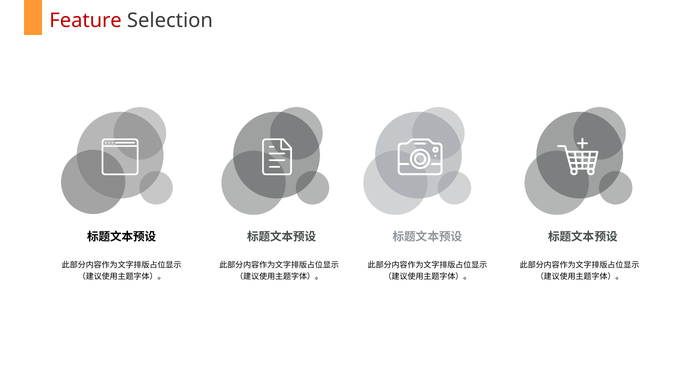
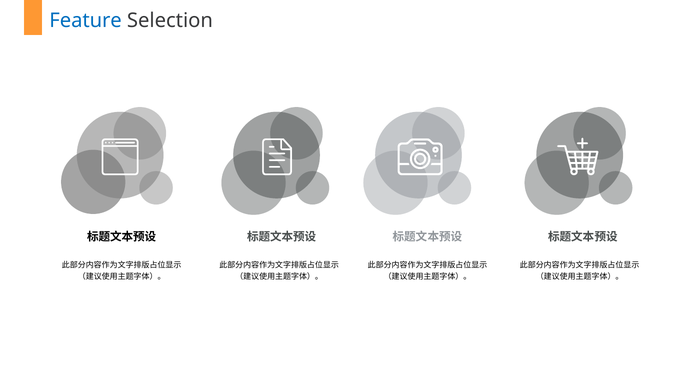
Feature colour: red -> blue
